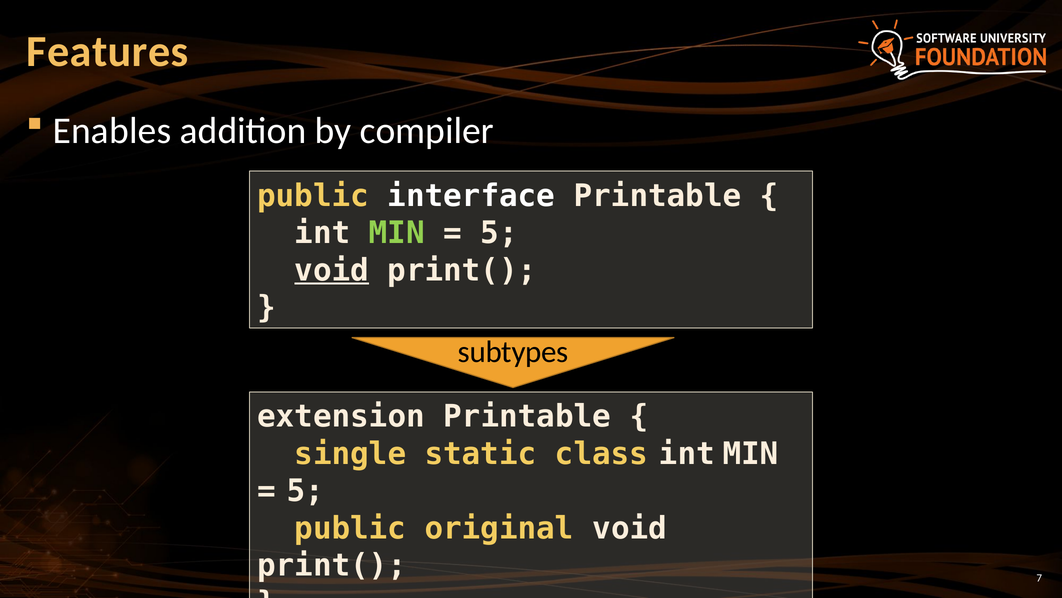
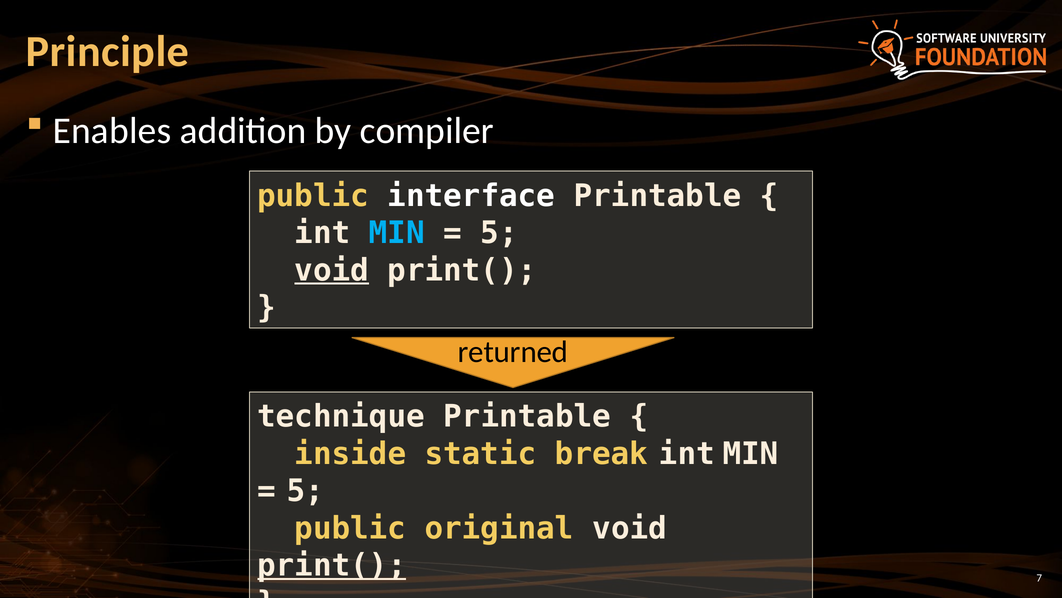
Features: Features -> Principle
MIN at (397, 233) colour: light green -> light blue
subtypes: subtypes -> returned
extension: extension -> technique
single: single -> inside
class: class -> break
print( at (332, 565) underline: none -> present
